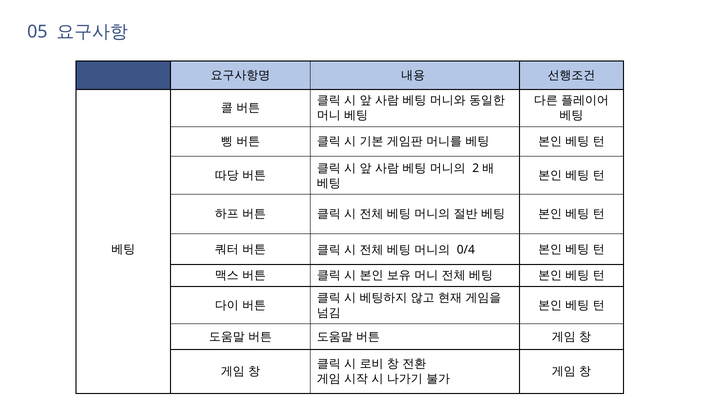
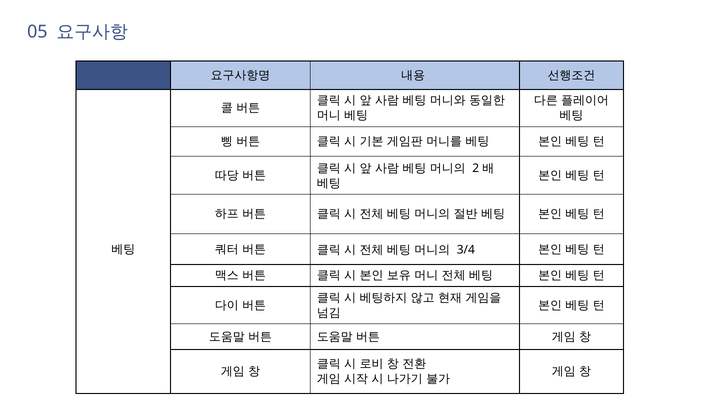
0/4: 0/4 -> 3/4
